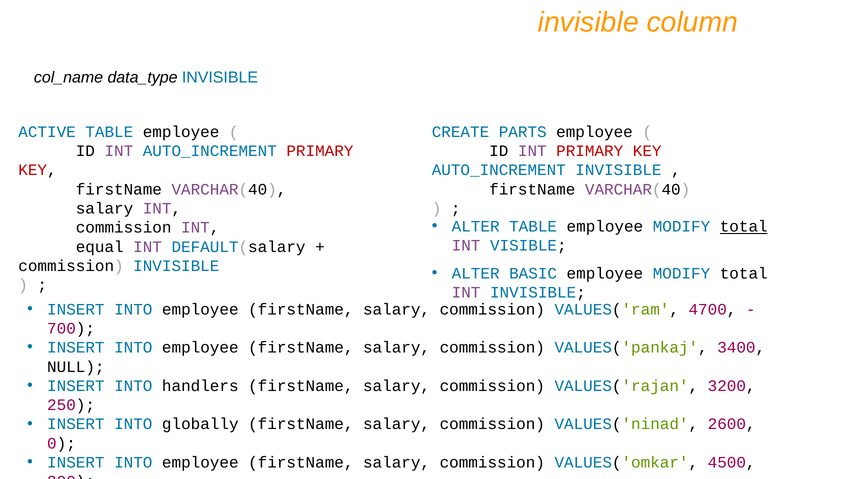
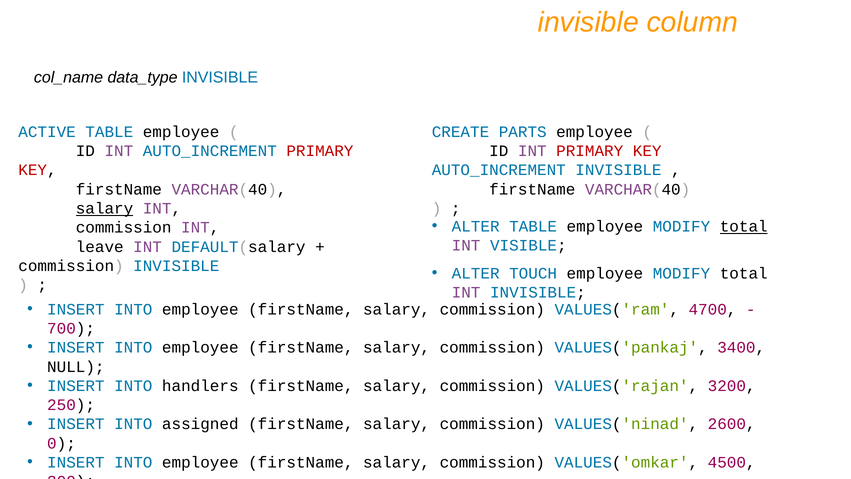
salary at (105, 208) underline: none -> present
equal: equal -> leave
BASIC: BASIC -> TOUCH
globally: globally -> assigned
